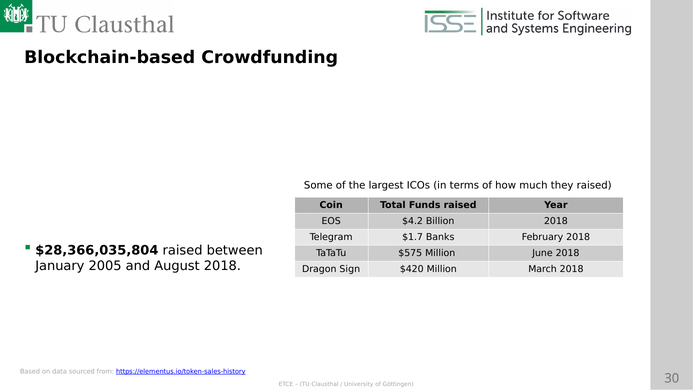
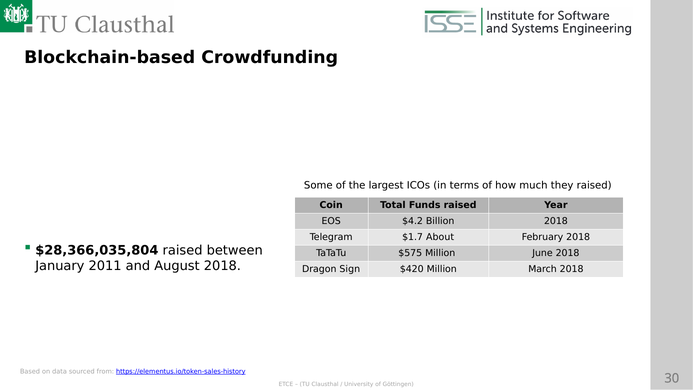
Banks: Banks -> About
2005: 2005 -> 2011
